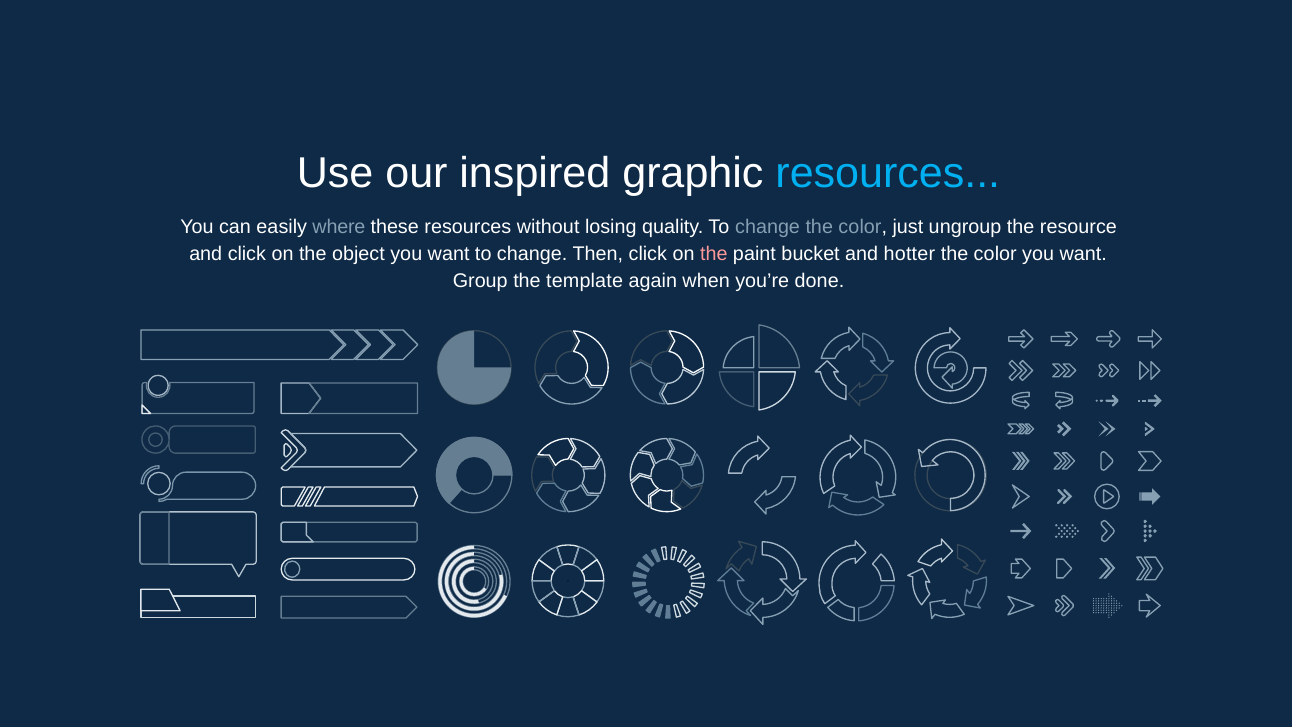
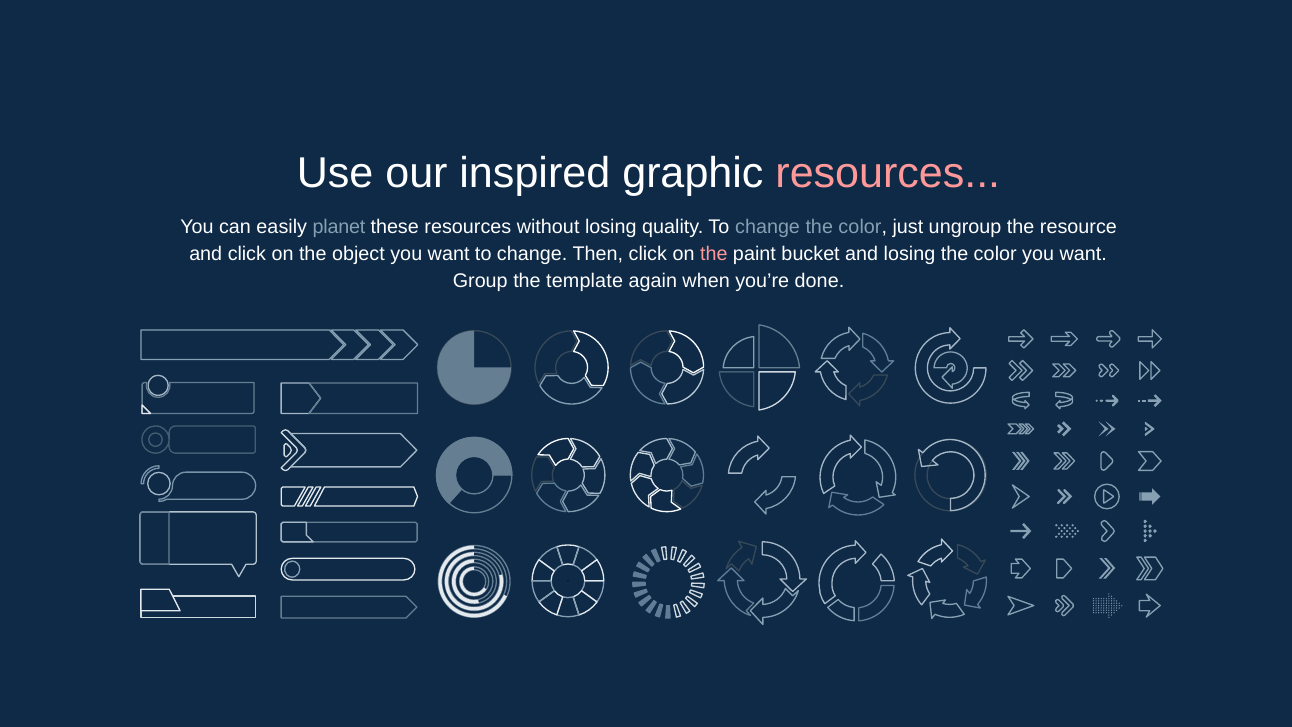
resources at (888, 174) colour: light blue -> pink
where: where -> planet
and hotter: hotter -> losing
